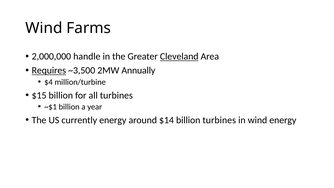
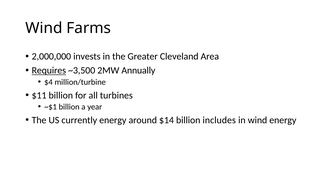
handle: handle -> invests
Cleveland underline: present -> none
$15: $15 -> $11
billion turbines: turbines -> includes
